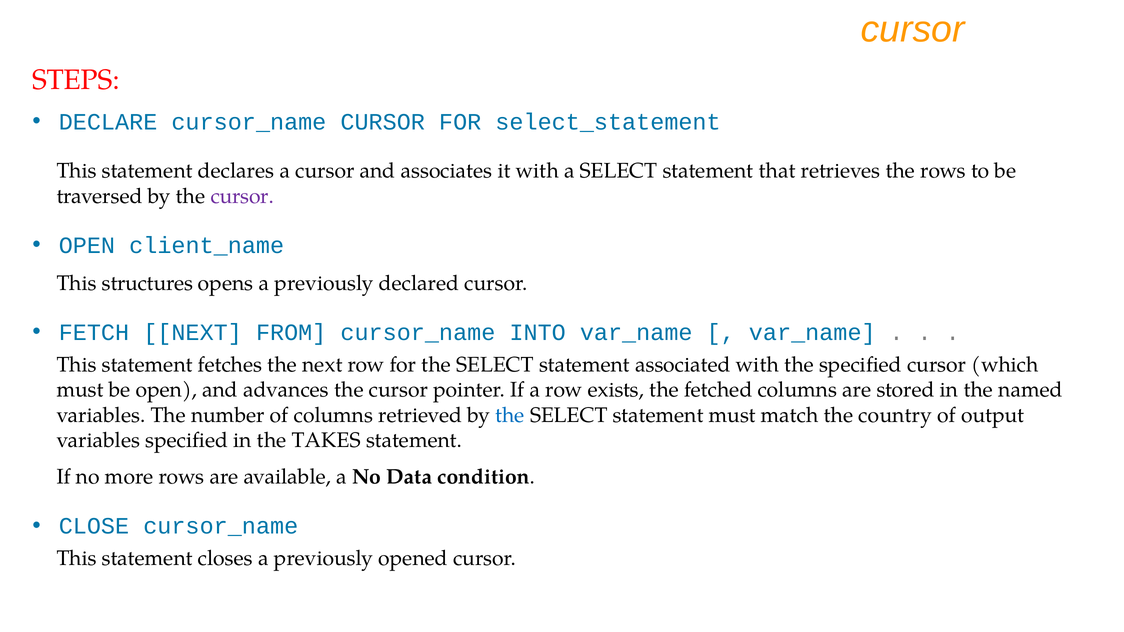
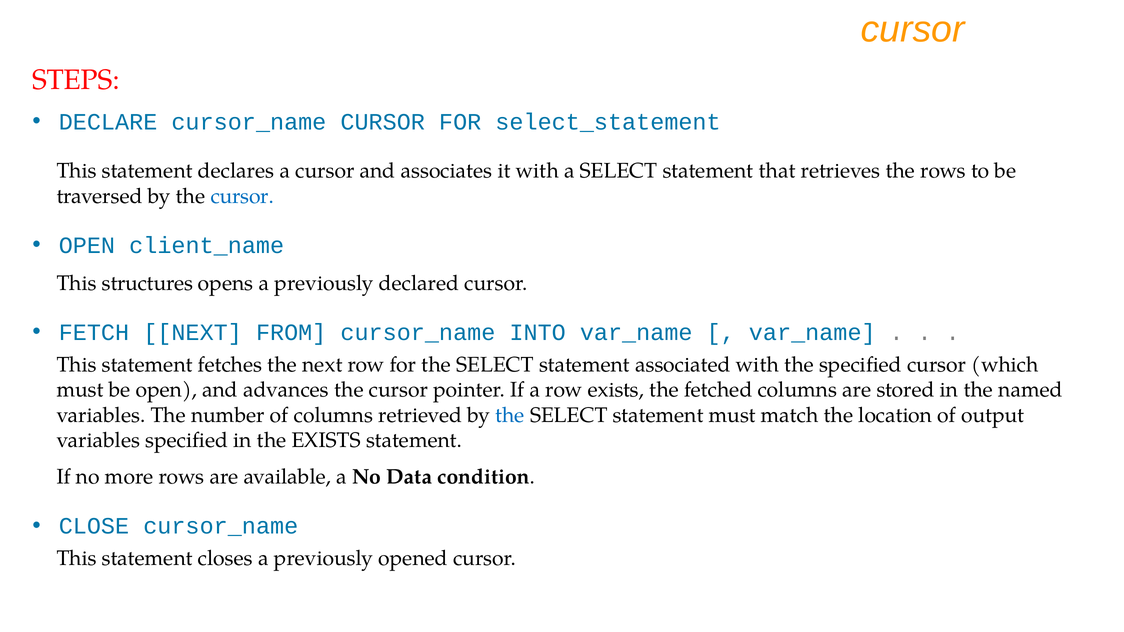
cursor at (242, 196) colour: purple -> blue
country: country -> location
the TAKES: TAKES -> EXISTS
